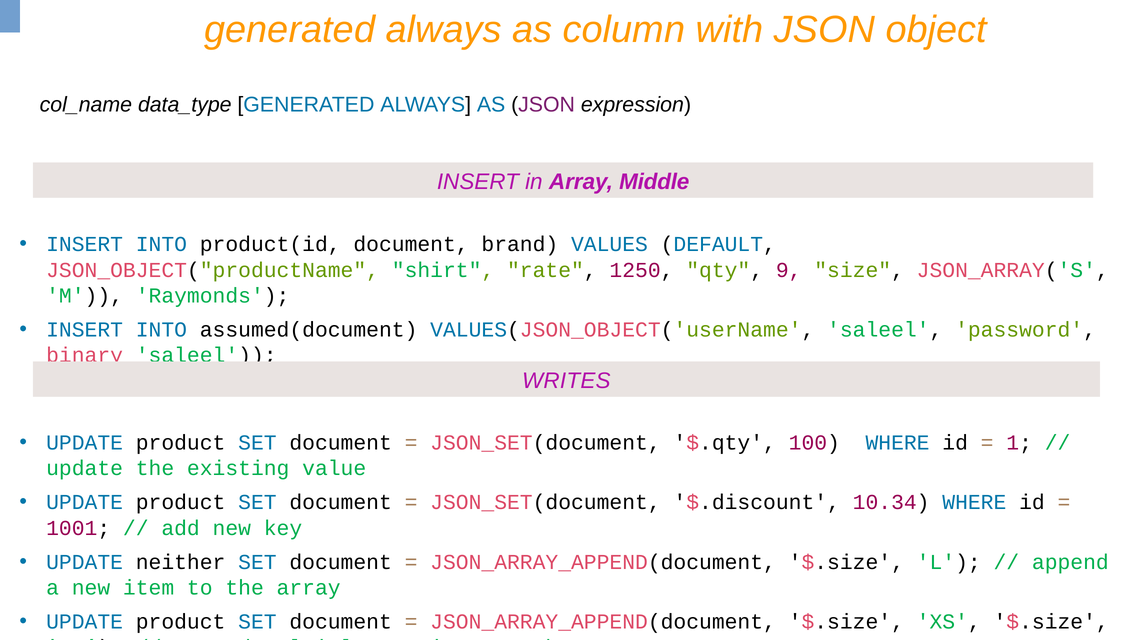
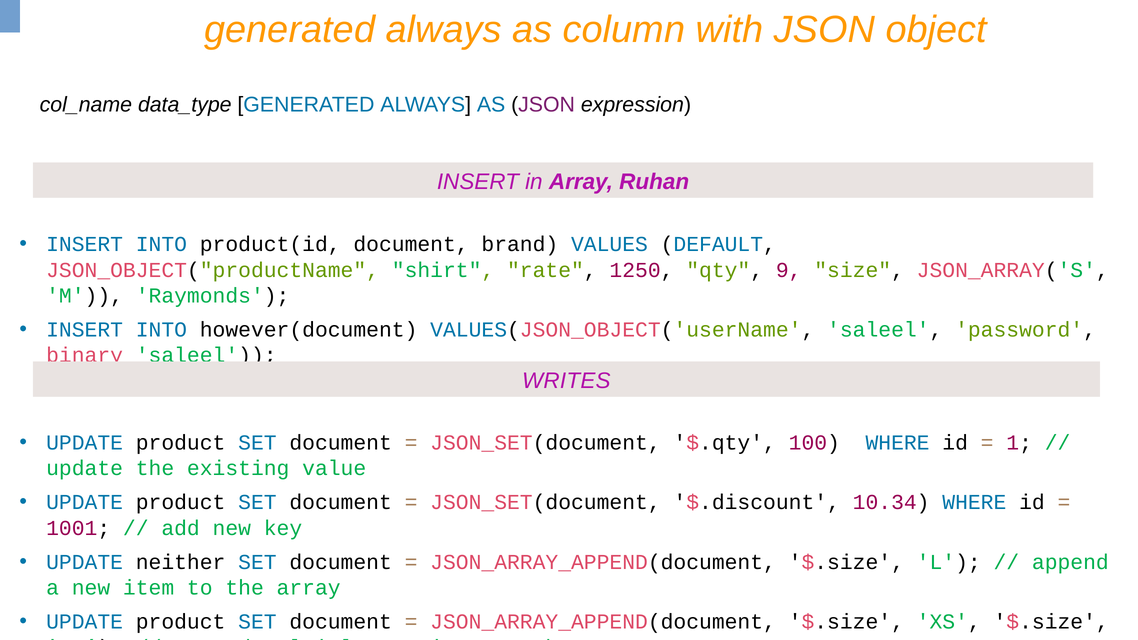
Middle: Middle -> Ruhan
assumed(document: assumed(document -> however(document
